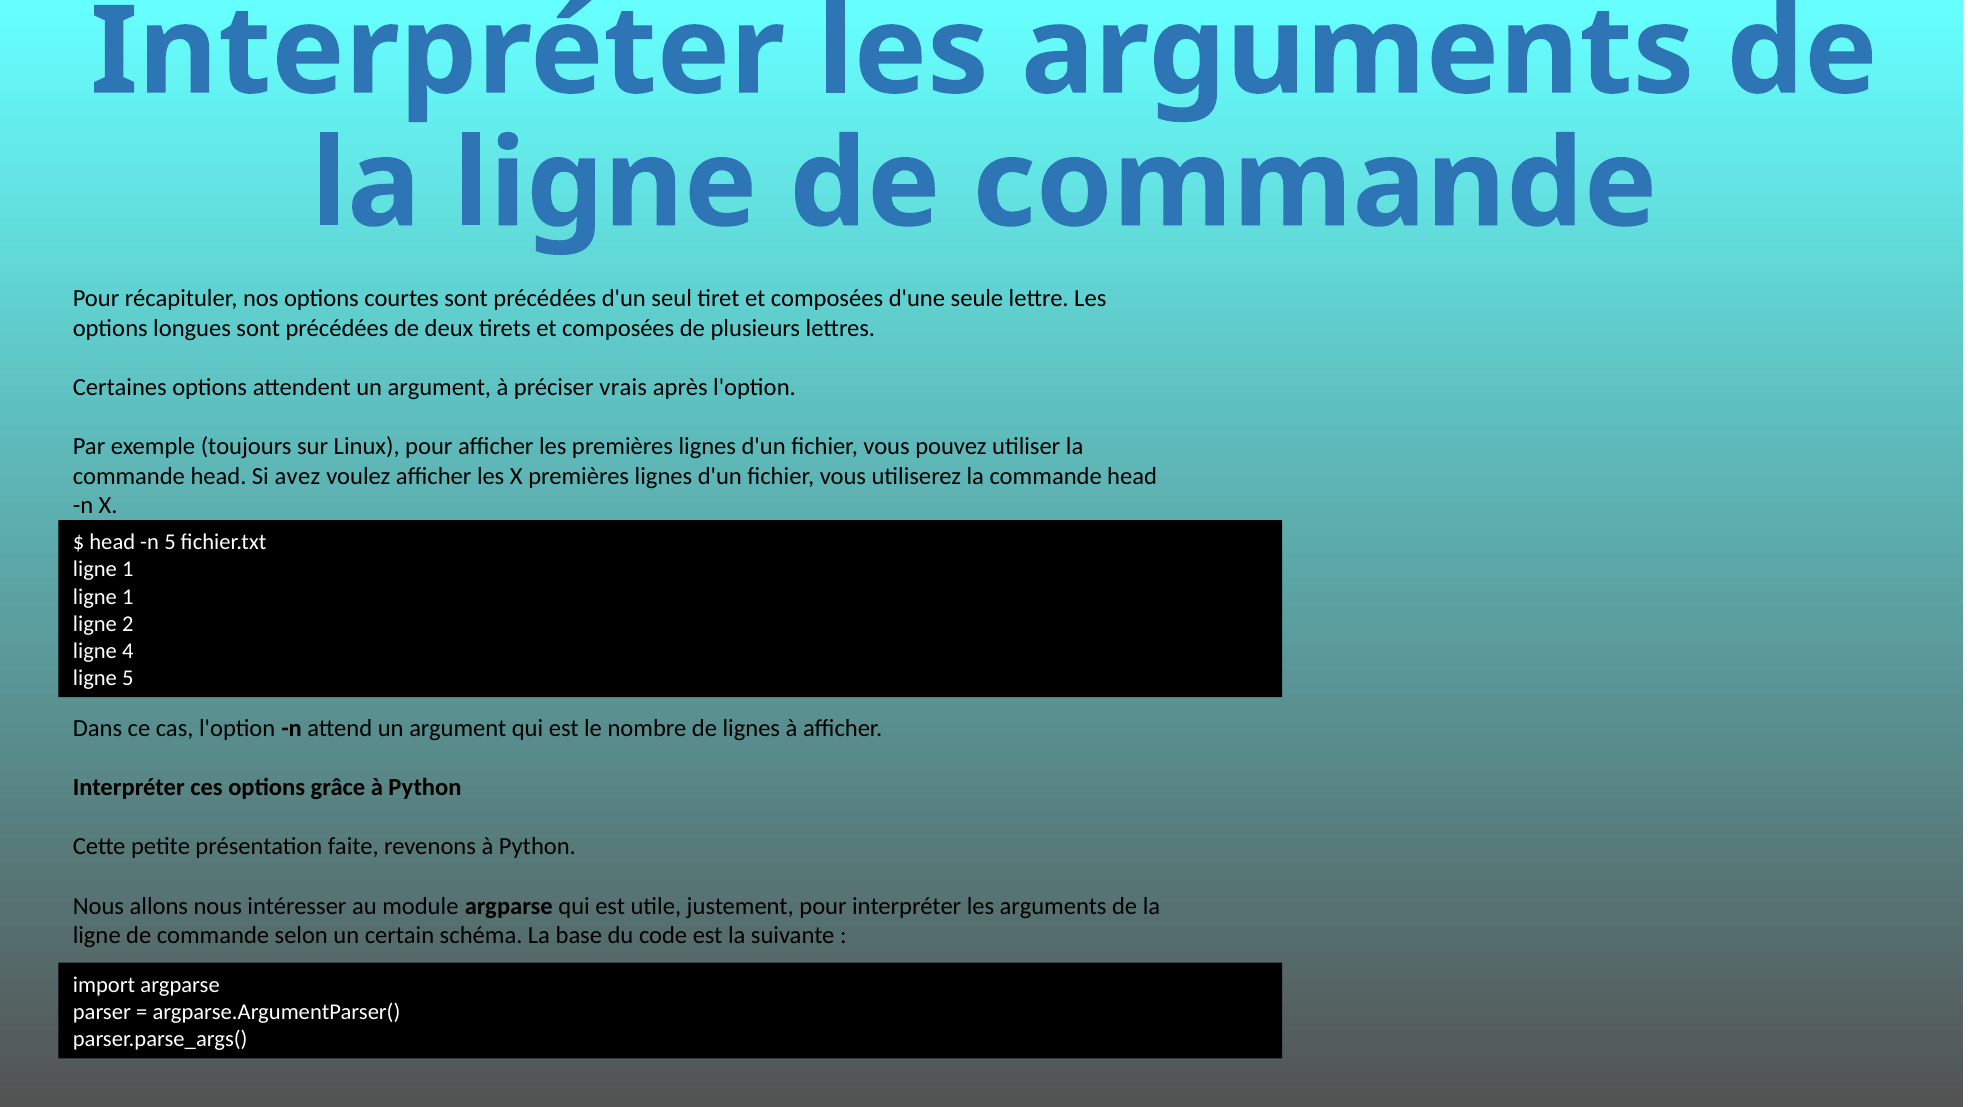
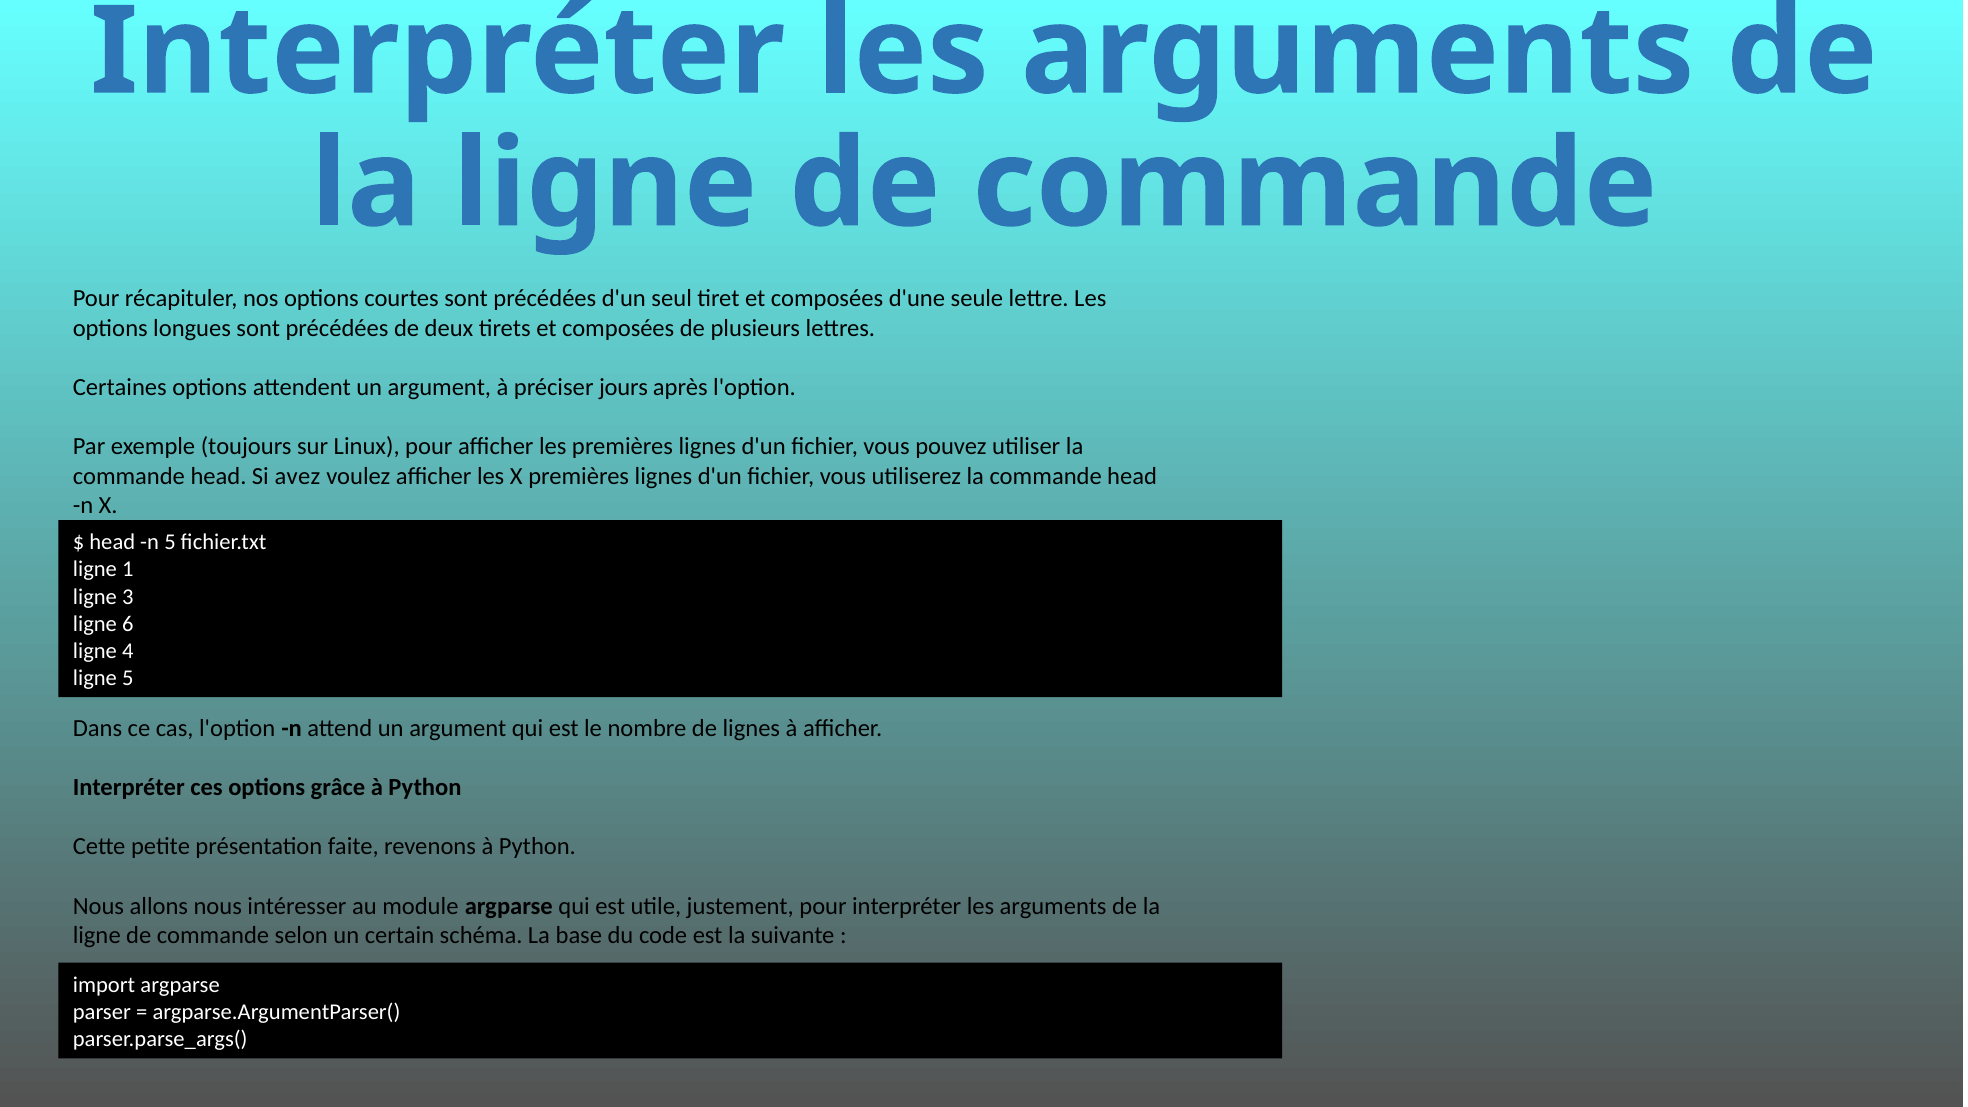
vrais: vrais -> jours
1 at (128, 597): 1 -> 3
2: 2 -> 6
